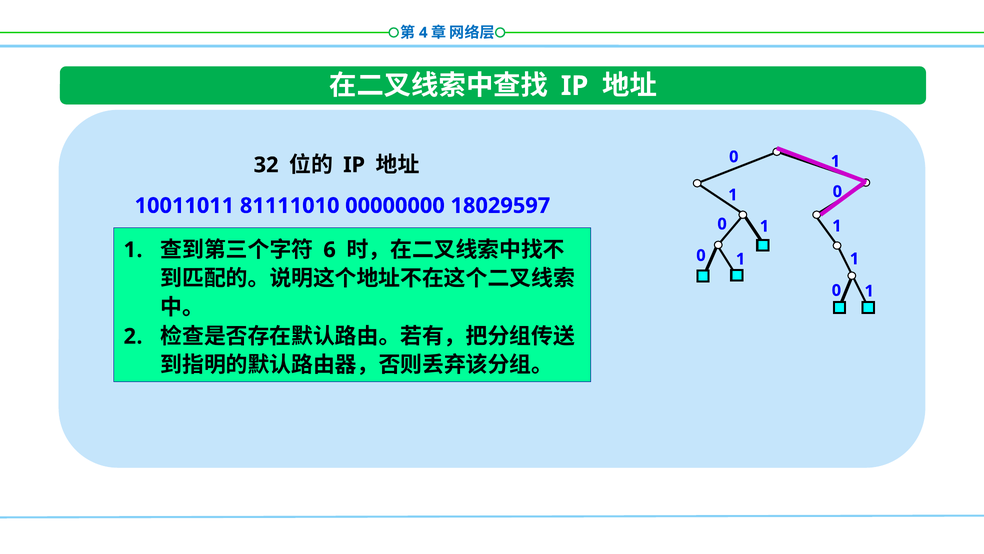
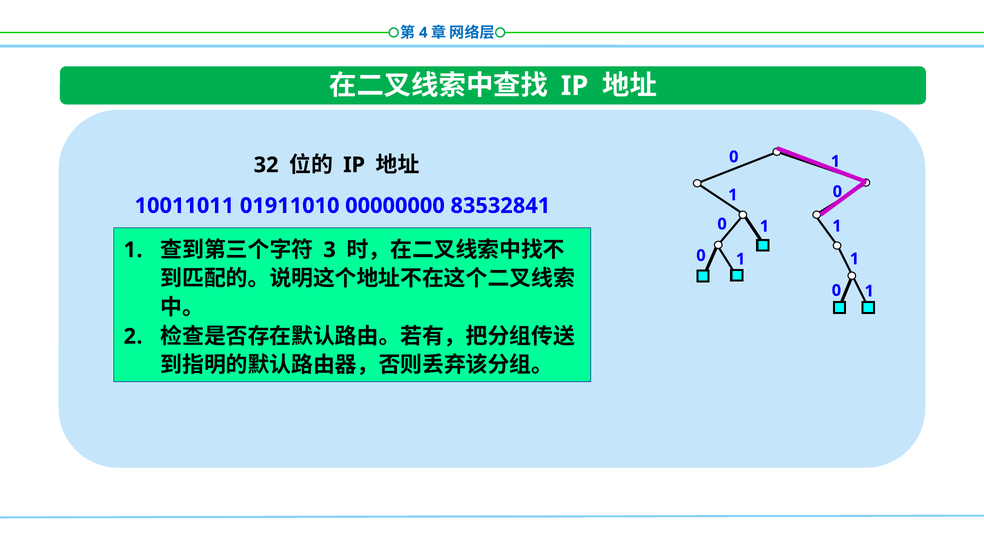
81111010: 81111010 -> 01911010
18029597: 18029597 -> 83532841
6: 6 -> 3
